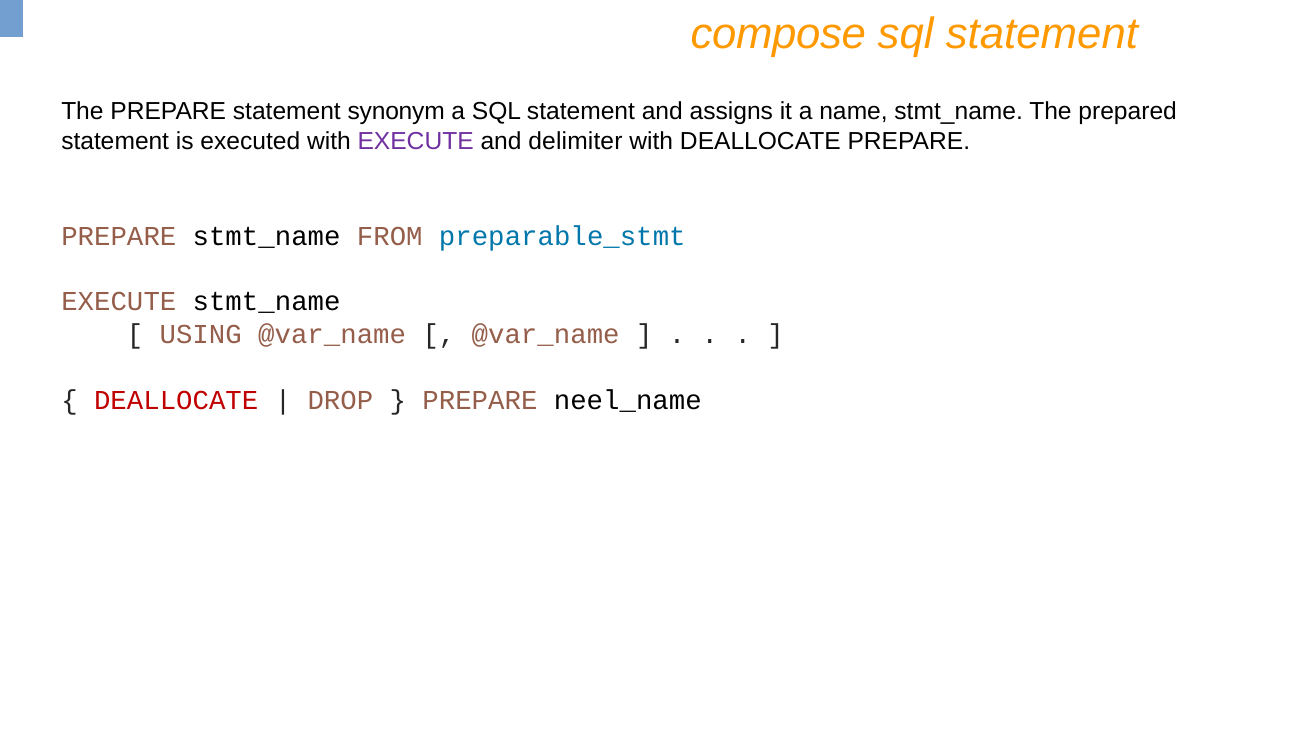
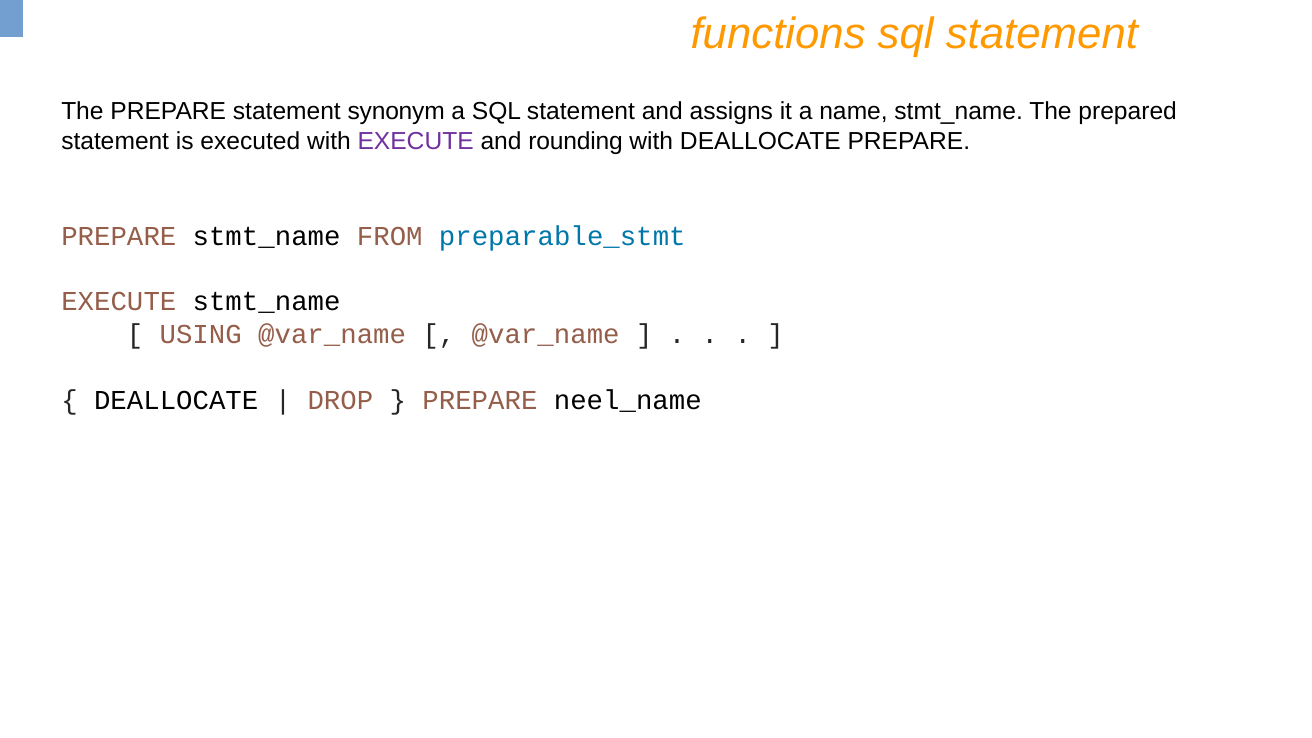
compose: compose -> functions
delimiter: delimiter -> rounding
DEALLOCATE at (176, 400) colour: red -> black
